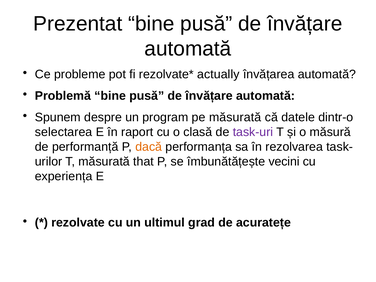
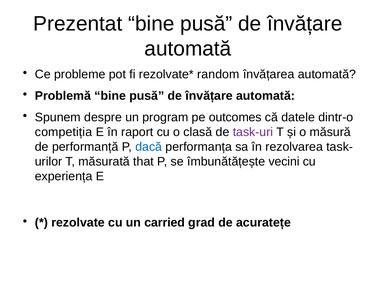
actually: actually -> random
pe măsurată: măsurată -> outcomes
selectarea: selectarea -> competiția
dacă colour: orange -> blue
ultimul: ultimul -> carried
